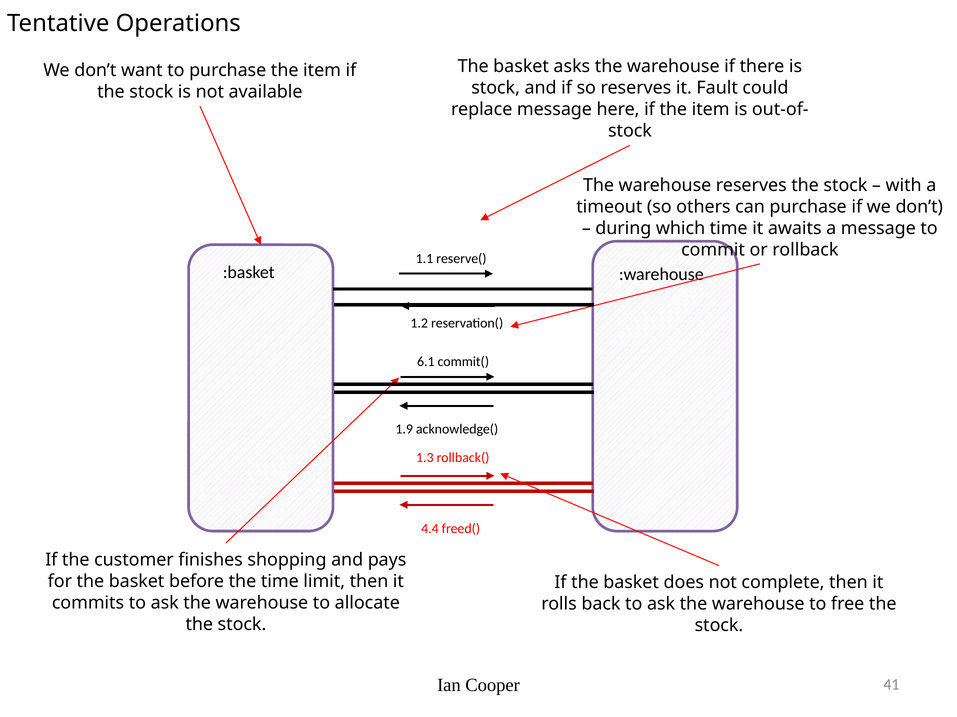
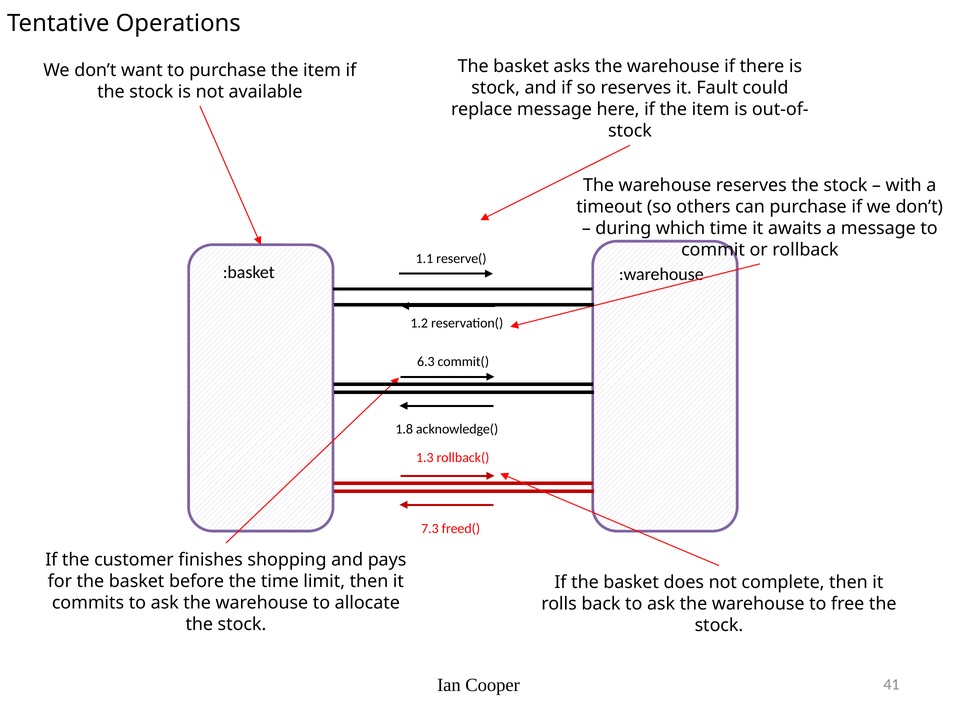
6.1: 6.1 -> 6.3
1.9: 1.9 -> 1.8
4.4: 4.4 -> 7.3
